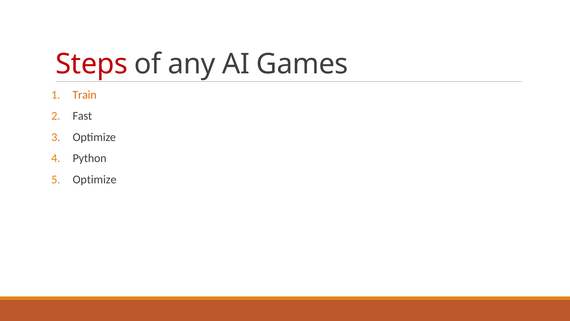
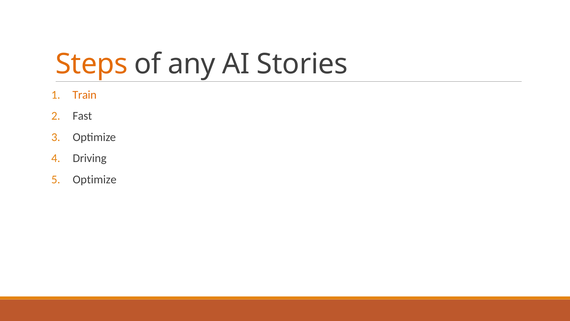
Steps colour: red -> orange
Games: Games -> Stories
Python: Python -> Driving
